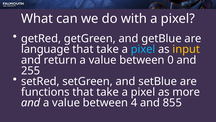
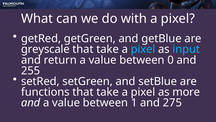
language: language -> greyscale
input colour: yellow -> light blue
4: 4 -> 1
855: 855 -> 275
